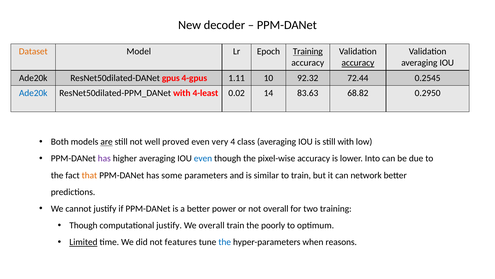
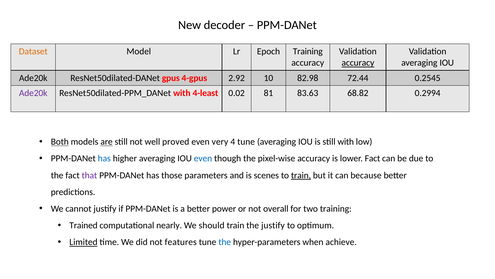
Training at (308, 51) underline: present -> none
1.11: 1.11 -> 2.92
92.32: 92.32 -> 82.98
Ade20k at (33, 93) colour: blue -> purple
14: 14 -> 81
0.2950: 0.2950 -> 0.2994
Both underline: none -> present
4 class: class -> tune
has at (104, 158) colour: purple -> blue
lower Into: Into -> Fact
that colour: orange -> purple
some: some -> those
similar: similar -> scenes
train at (301, 175) underline: none -> present
network: network -> because
Though at (83, 225): Though -> Trained
computational justify: justify -> nearly
We overall: overall -> should
the poorly: poorly -> justify
reasons: reasons -> achieve
